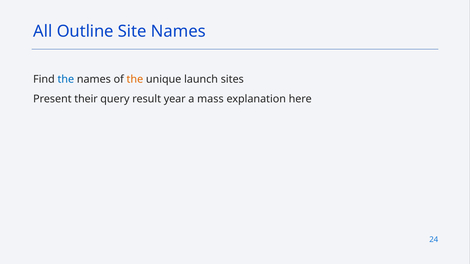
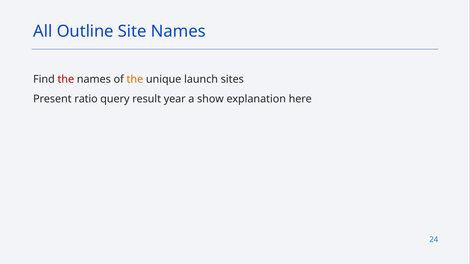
the at (66, 79) colour: blue -> red
their: their -> ratio
mass: mass -> show
